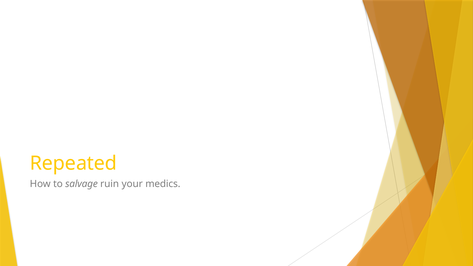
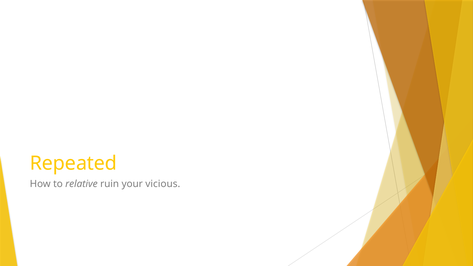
salvage: salvage -> relative
medics: medics -> vicious
